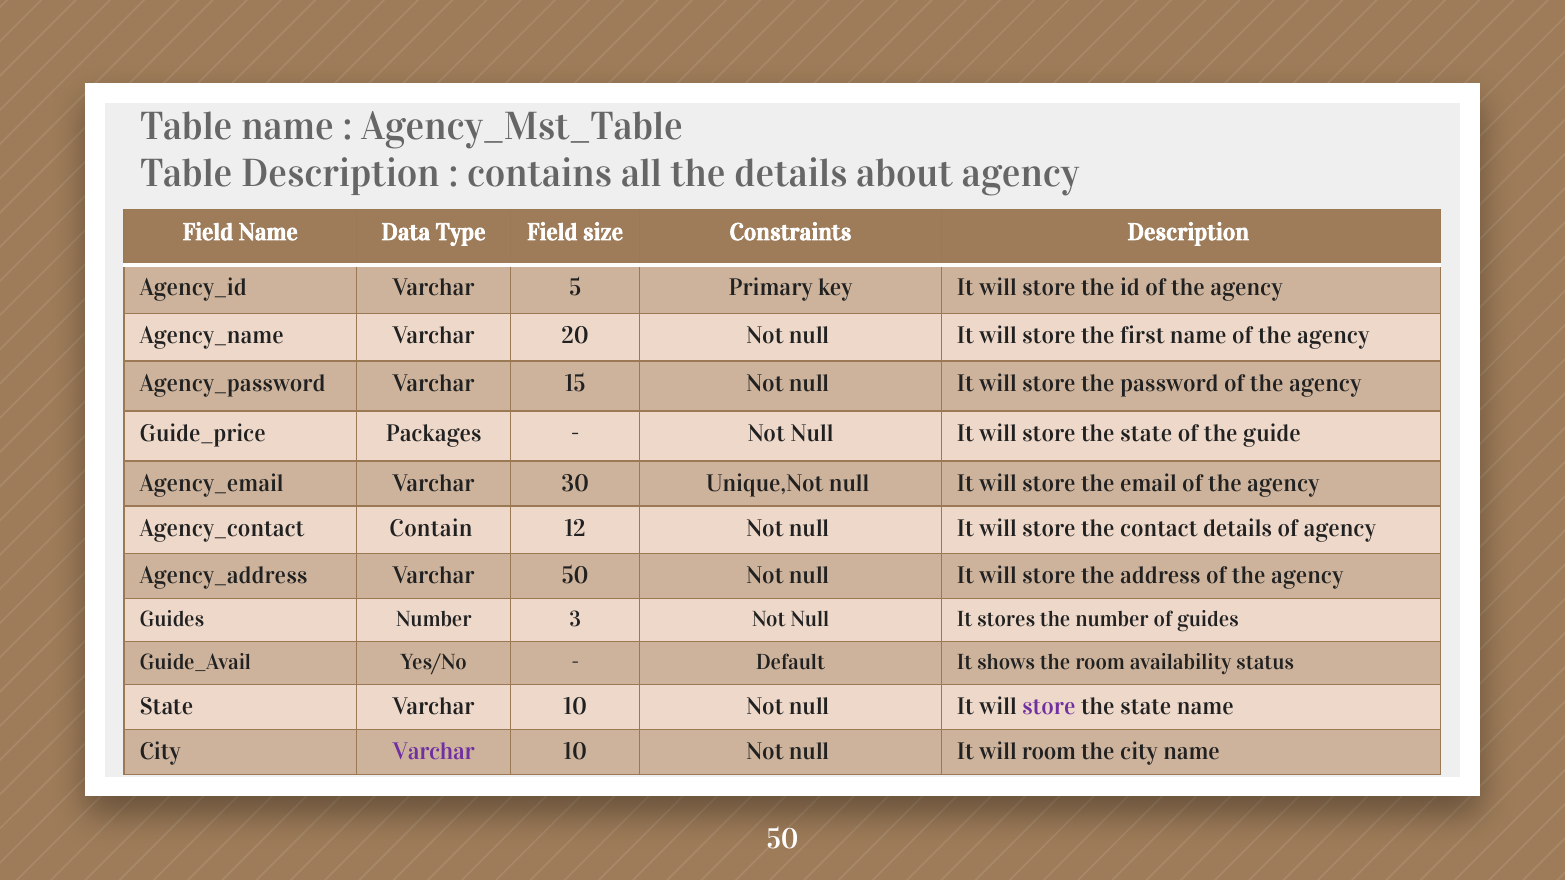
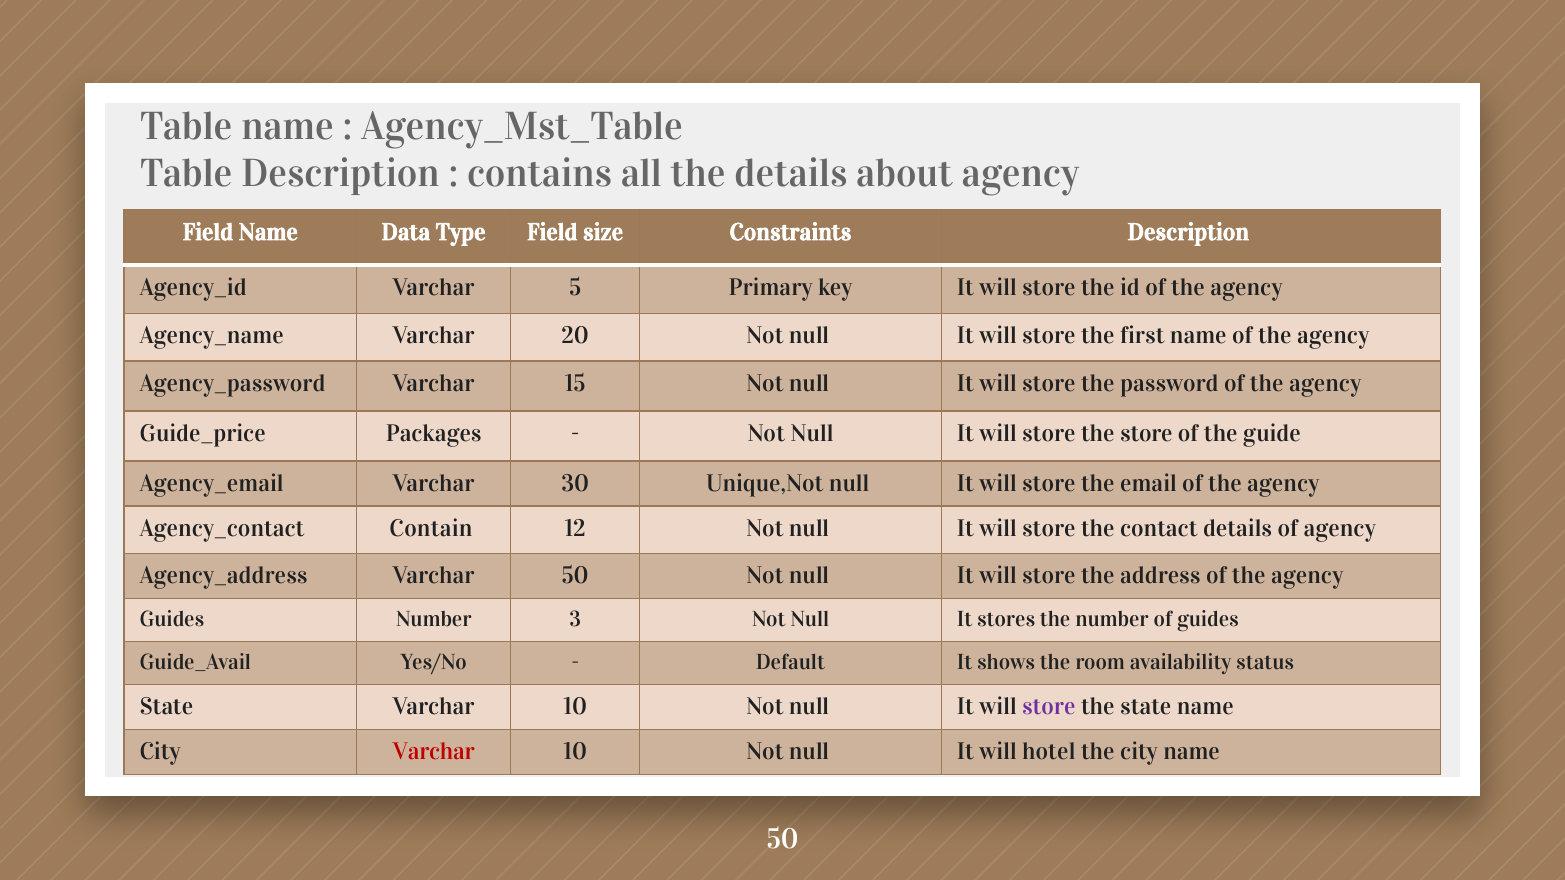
state at (1146, 434): state -> store
Varchar at (434, 752) colour: purple -> red
will room: room -> hotel
